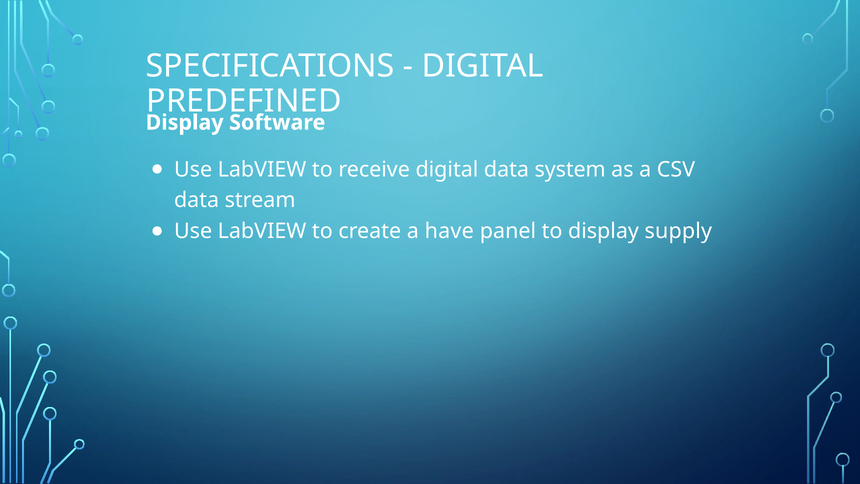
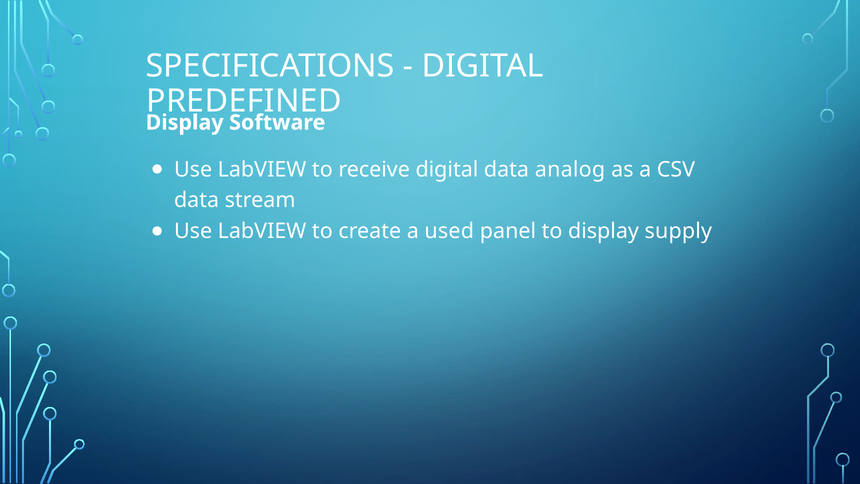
system: system -> analog
have: have -> used
